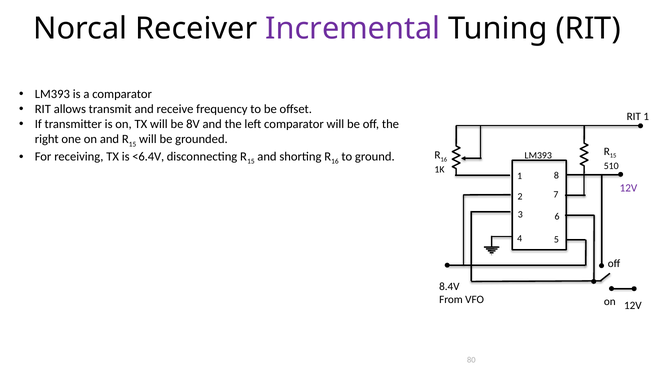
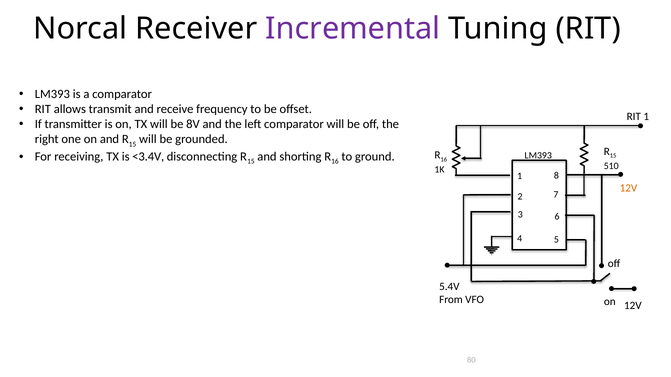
<6.4V: <6.4V -> <3.4V
12V at (629, 188) colour: purple -> orange
8.4V: 8.4V -> 5.4V
